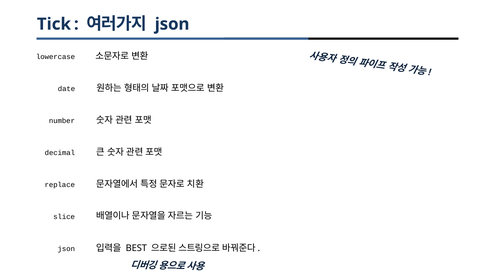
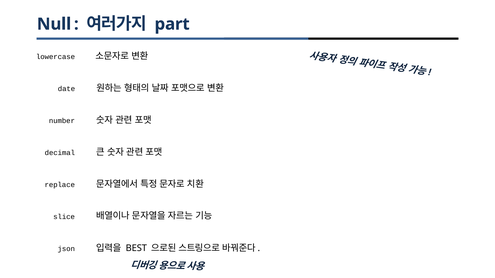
Tick: Tick -> Null
json at (172, 24): json -> part
